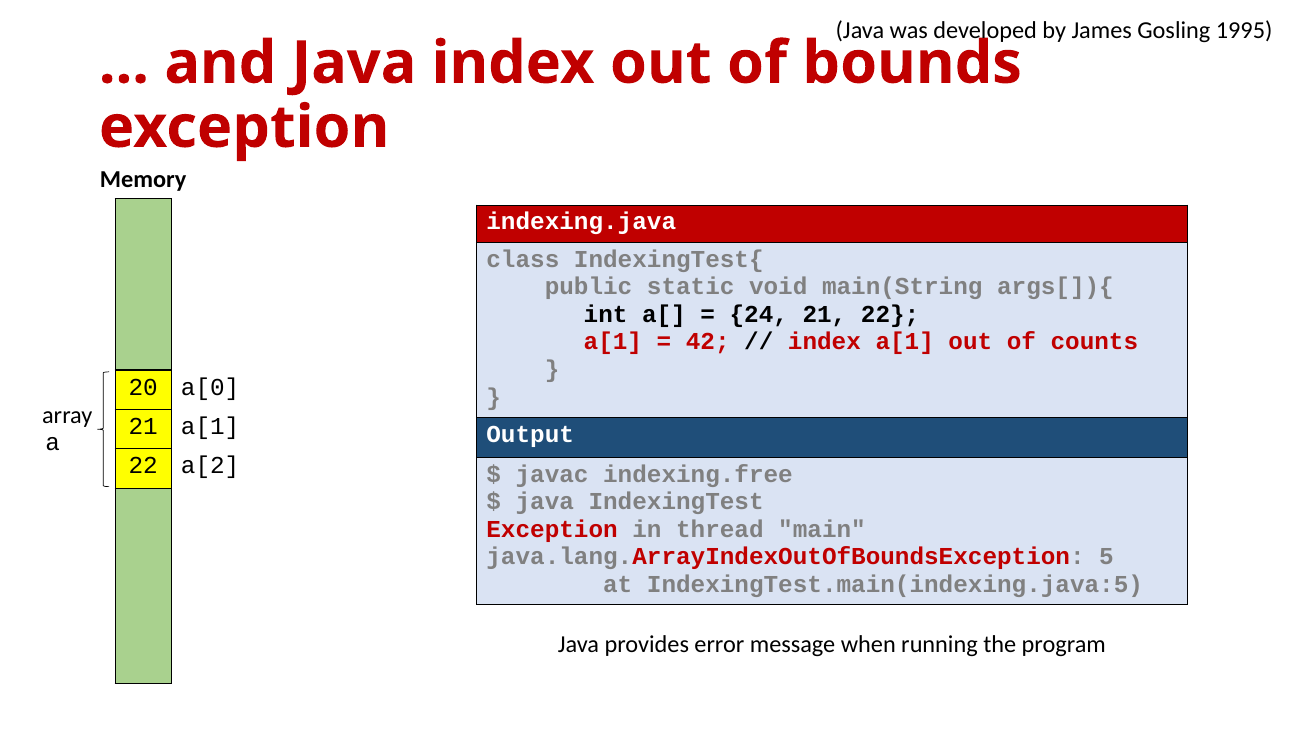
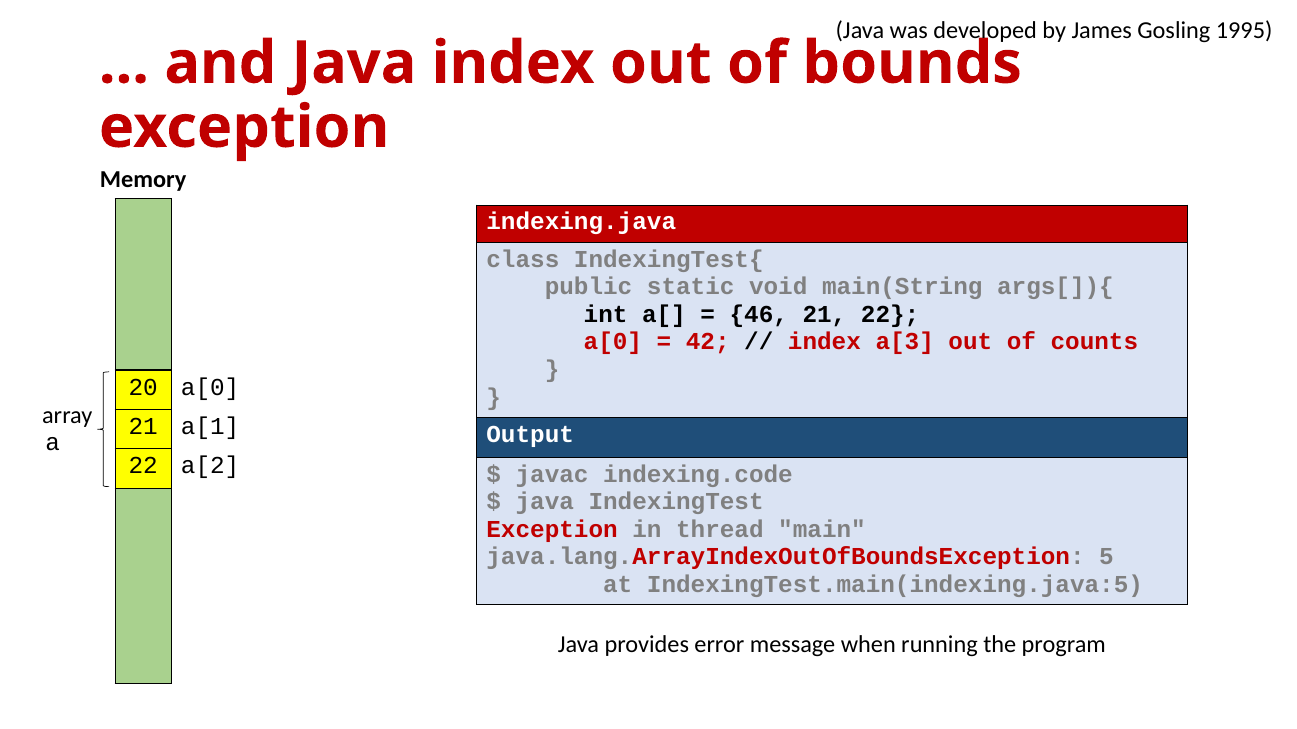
24: 24 -> 46
a[1 at (613, 342): a[1 -> a[0
index a[1: a[1 -> a[3
indexing.free: indexing.free -> indexing.code
